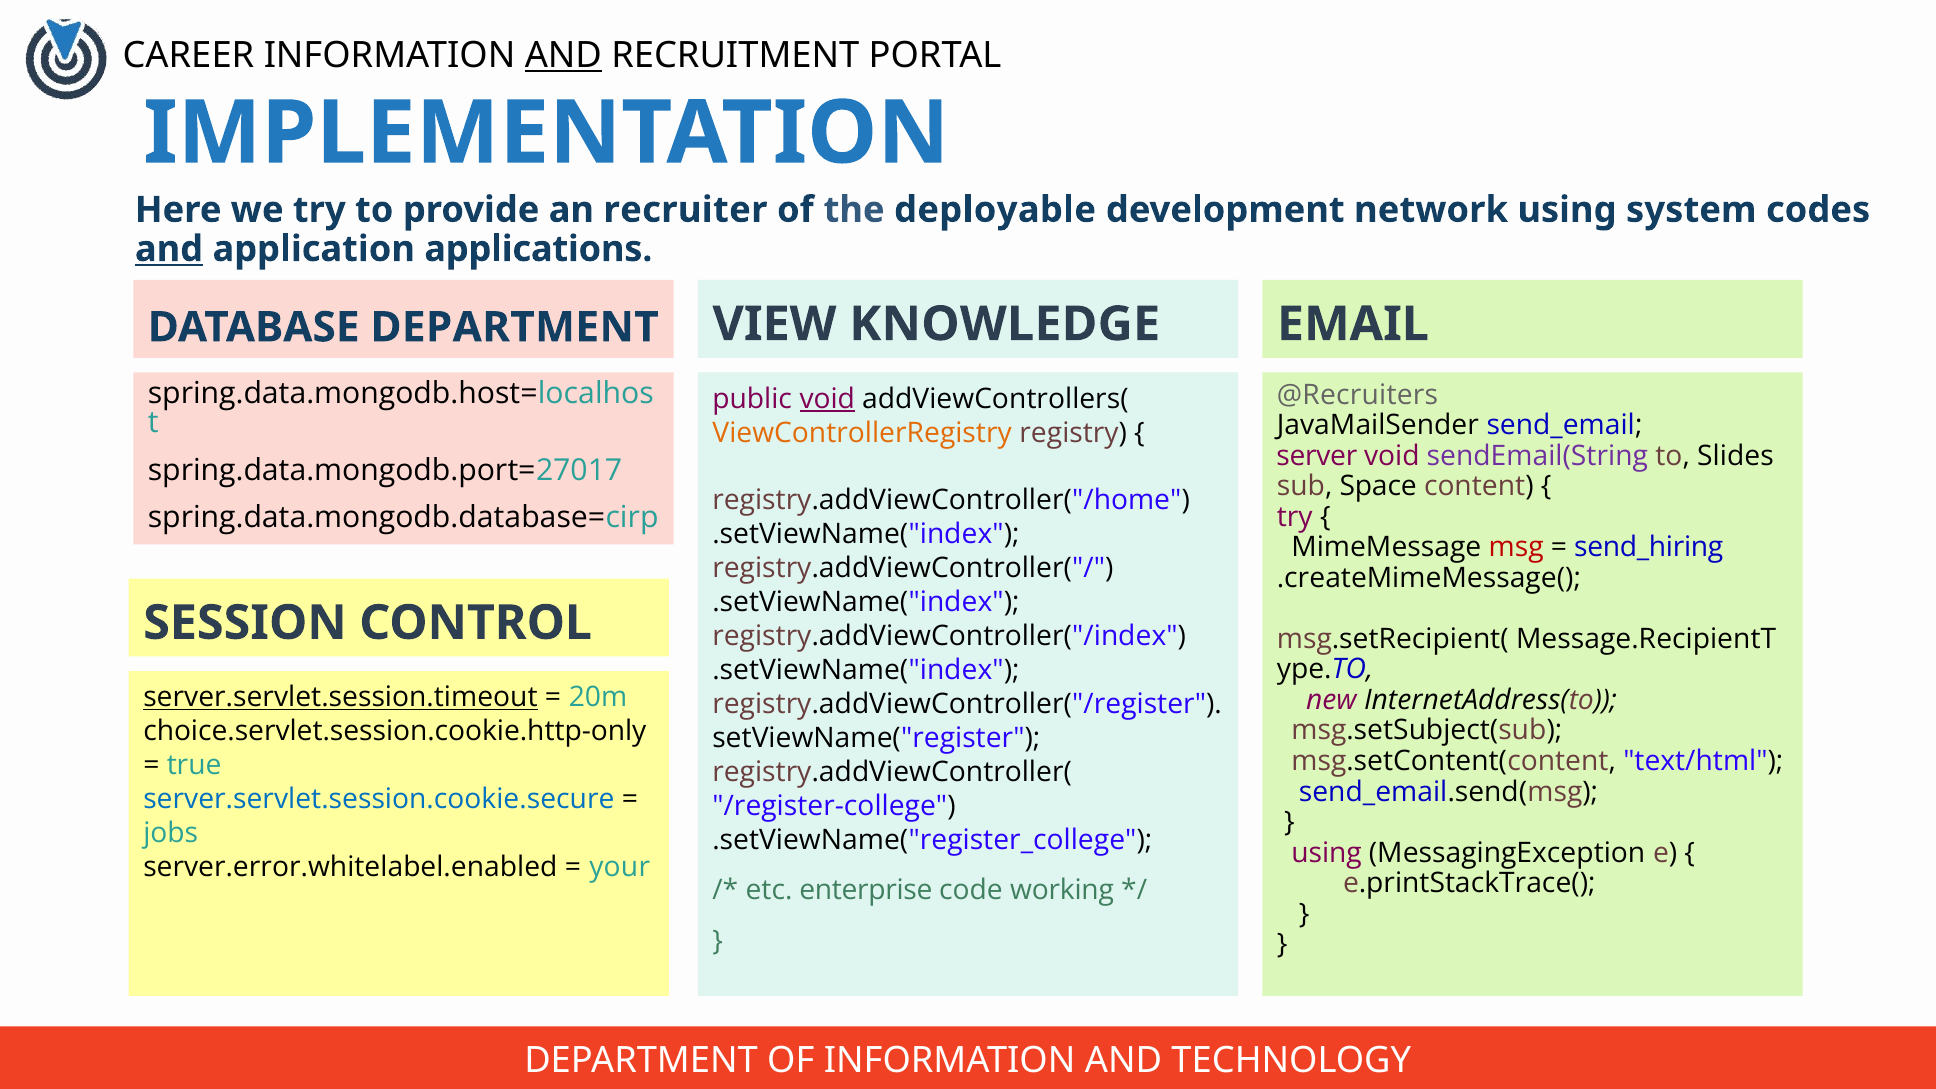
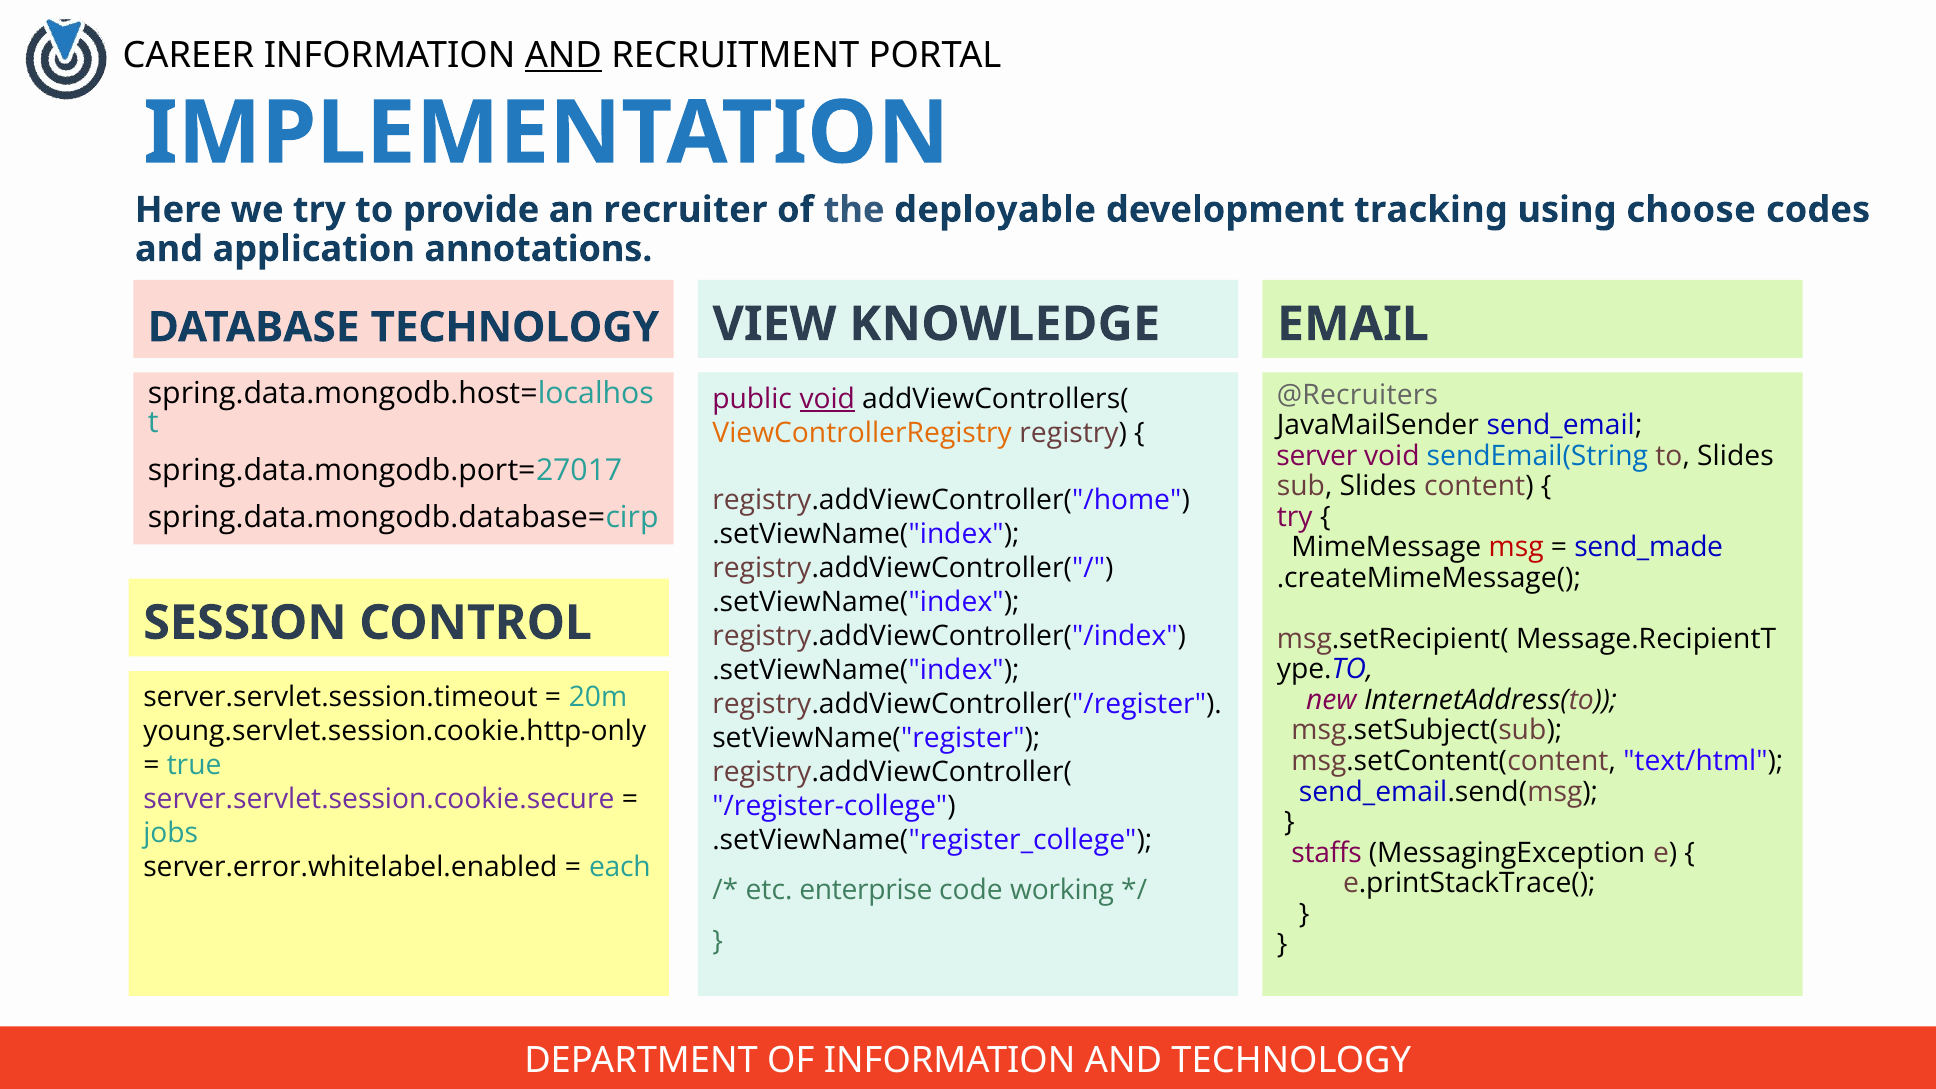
network: network -> tracking
system: system -> choose
and at (169, 249) underline: present -> none
applications: applications -> annotations
DATABASE DEPARTMENT: DEPARTMENT -> TECHNOLOGY
sendEmail(String colour: purple -> blue
sub Space: Space -> Slides
send_hiring: send_hiring -> send_made
server.servlet.session.timeout underline: present -> none
choice.servlet.session.cookie.http-only: choice.servlet.session.cookie.http-only -> young.servlet.session.cookie.http-only
server.servlet.session.cookie.secure colour: blue -> purple
using at (1327, 853): using -> staffs
your: your -> each
